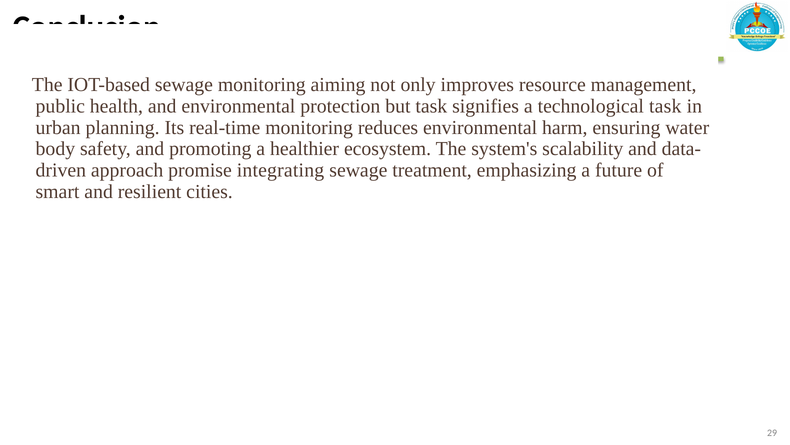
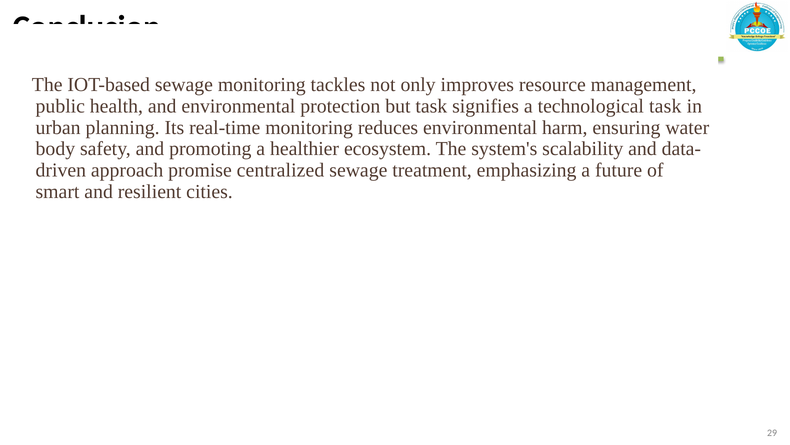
aiming: aiming -> tackles
integrating: integrating -> centralized
